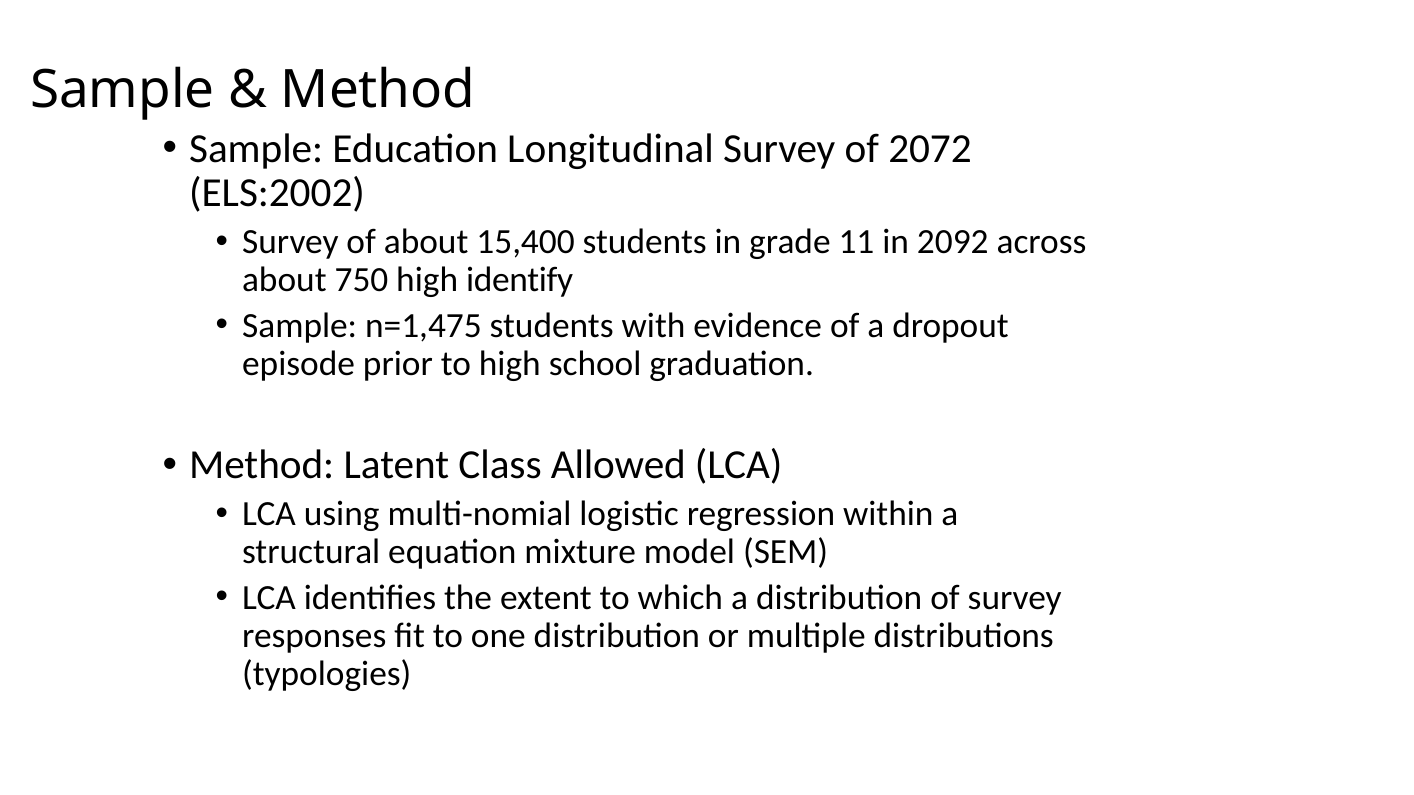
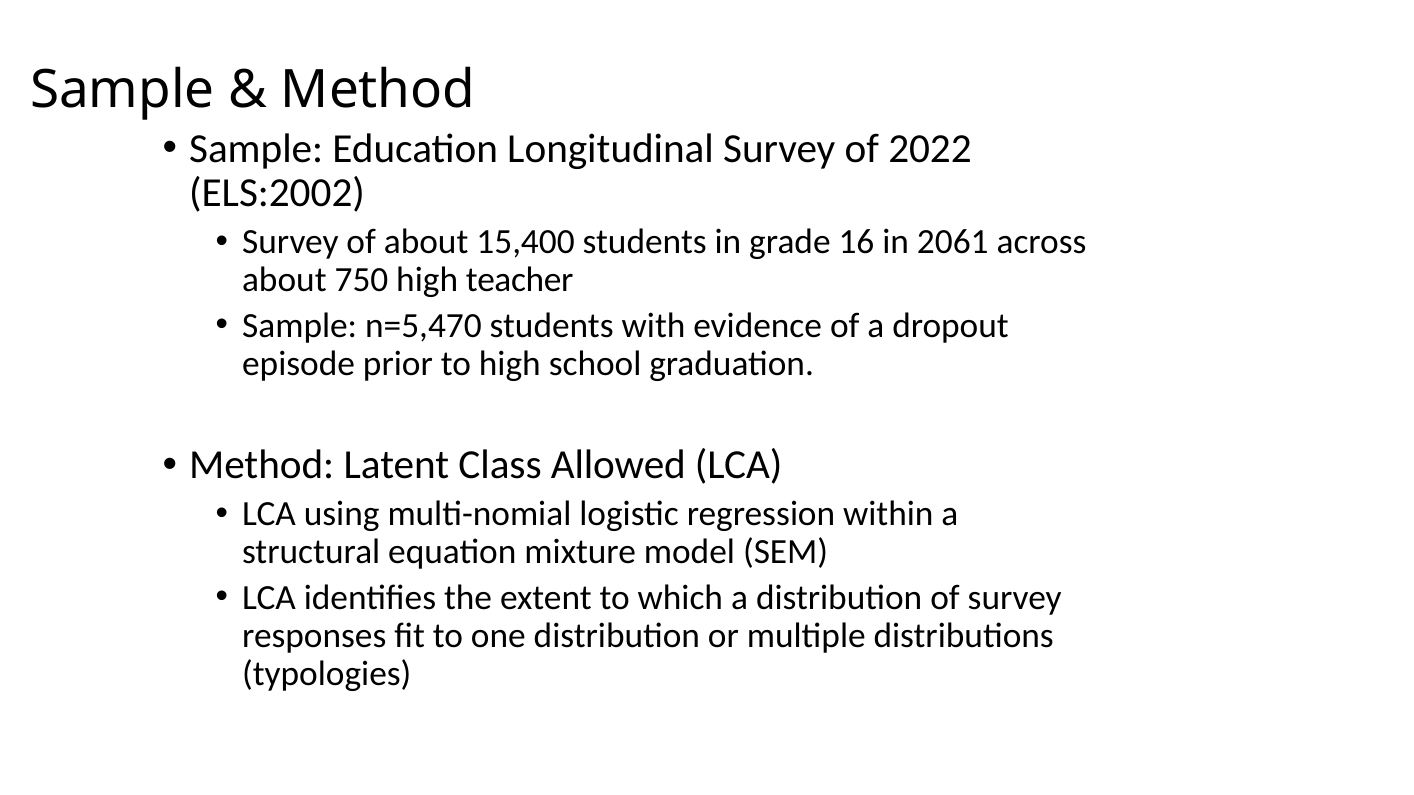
2072: 2072 -> 2022
11: 11 -> 16
2092: 2092 -> 2061
identify: identify -> teacher
n=1,475: n=1,475 -> n=5,470
